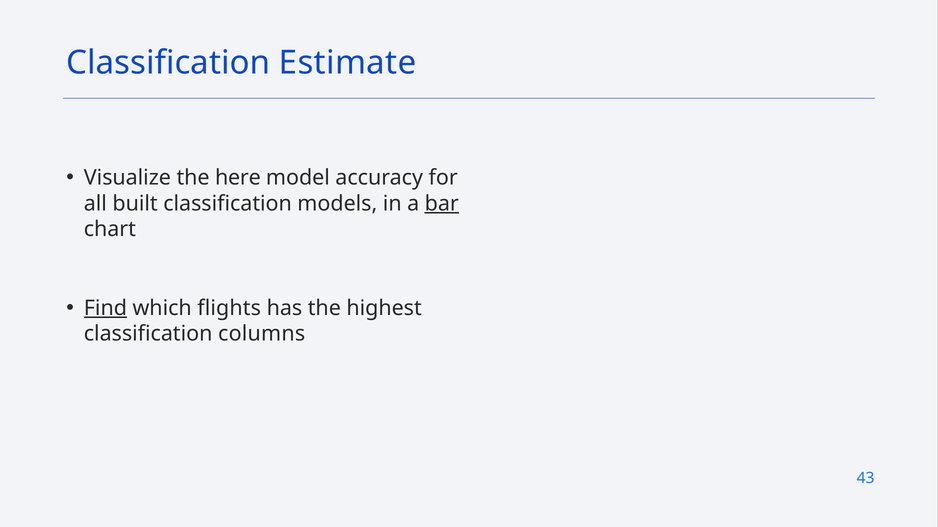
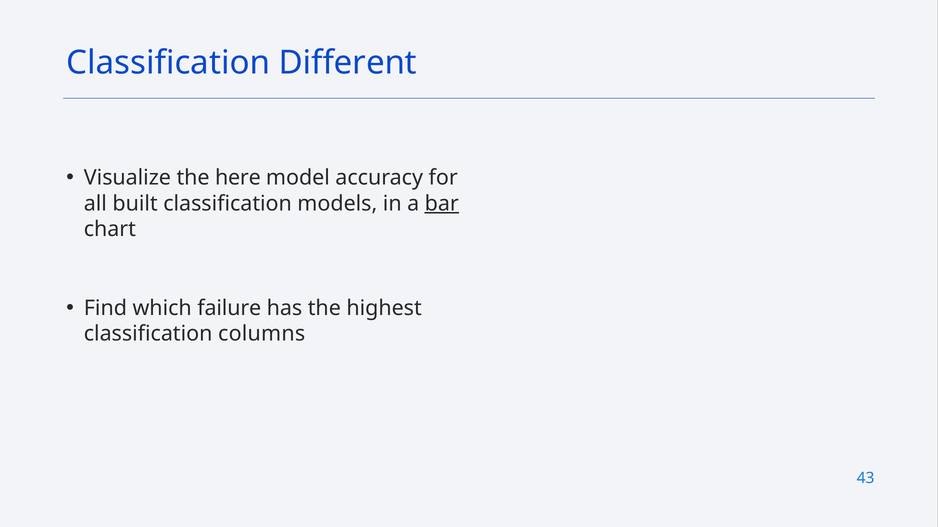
Estimate: Estimate -> Different
Find underline: present -> none
flights: flights -> failure
